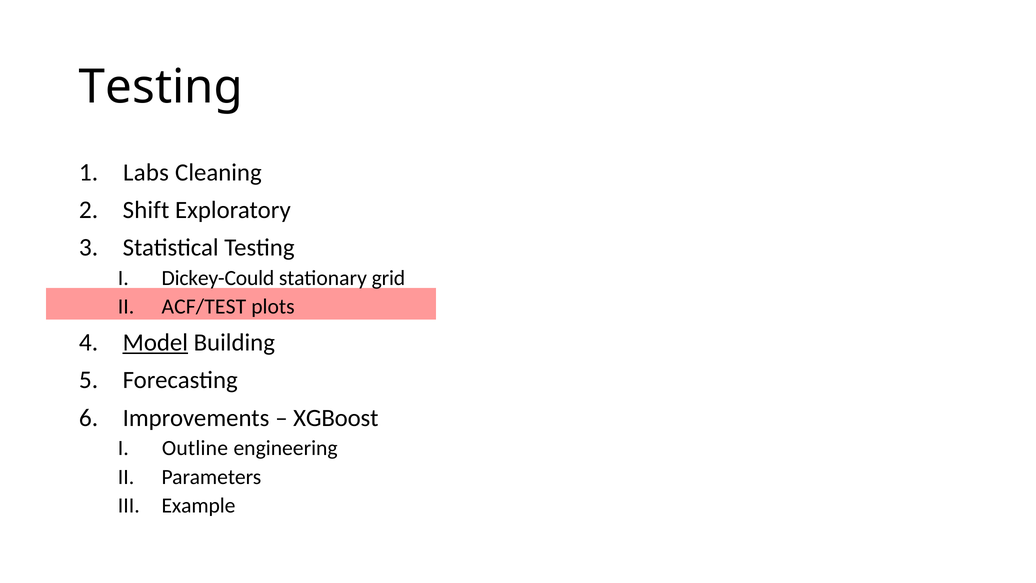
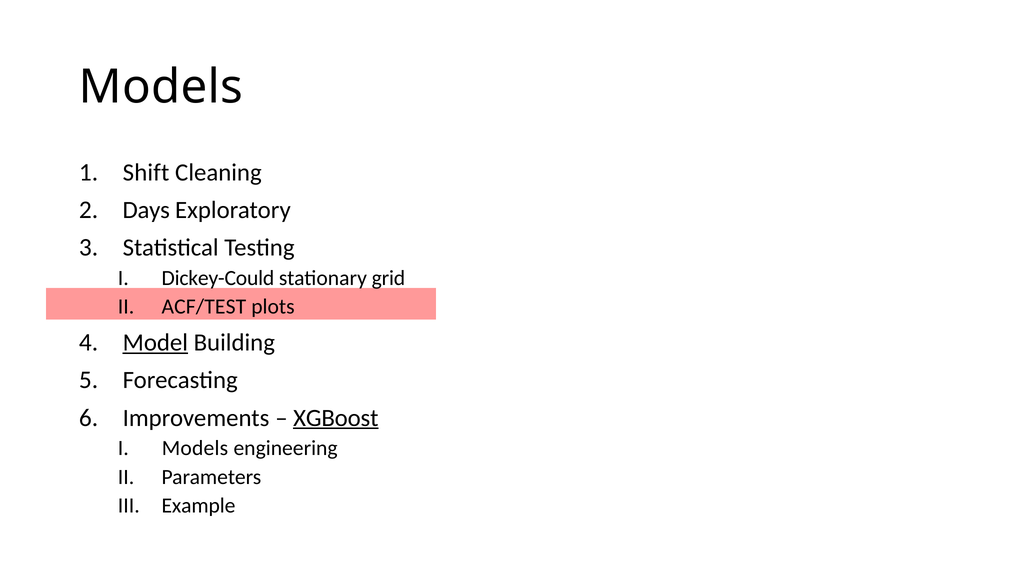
Testing at (161, 87): Testing -> Models
Labs: Labs -> Shift
Shift: Shift -> Days
XGBoost underline: none -> present
Outline at (195, 448): Outline -> Models
